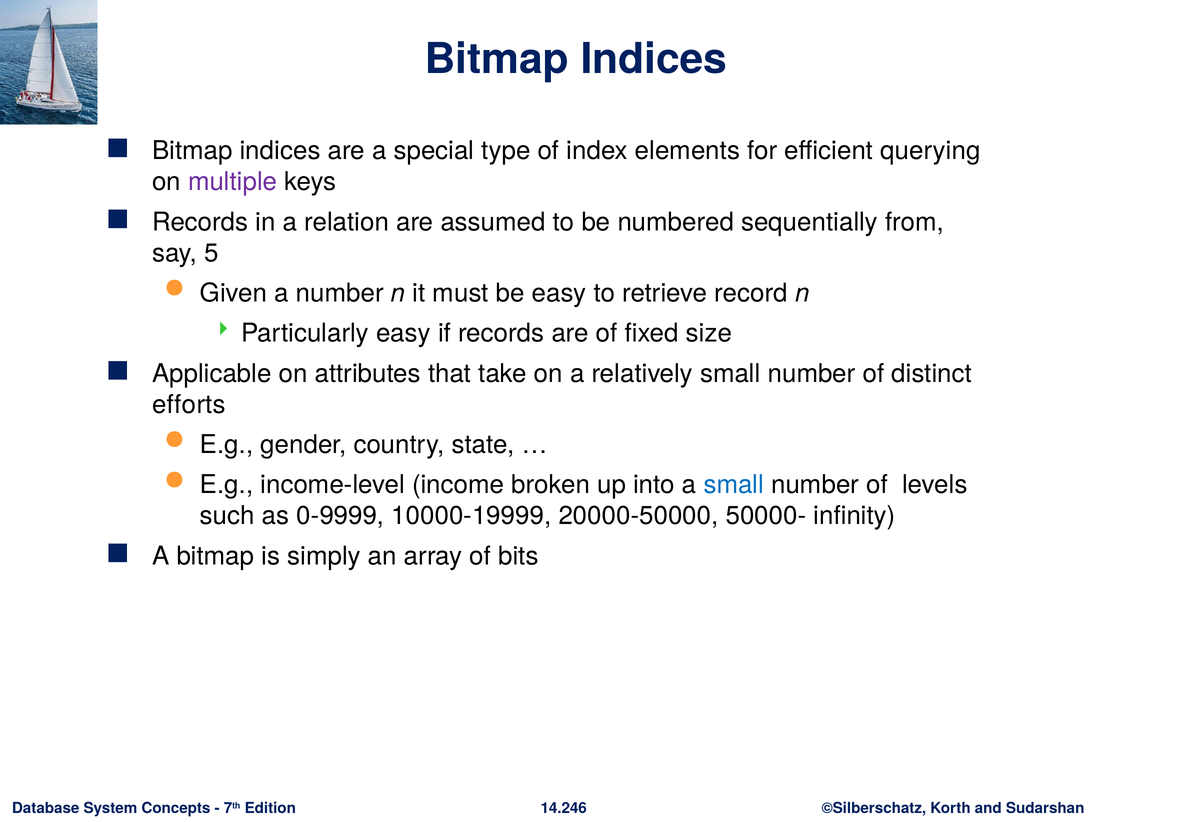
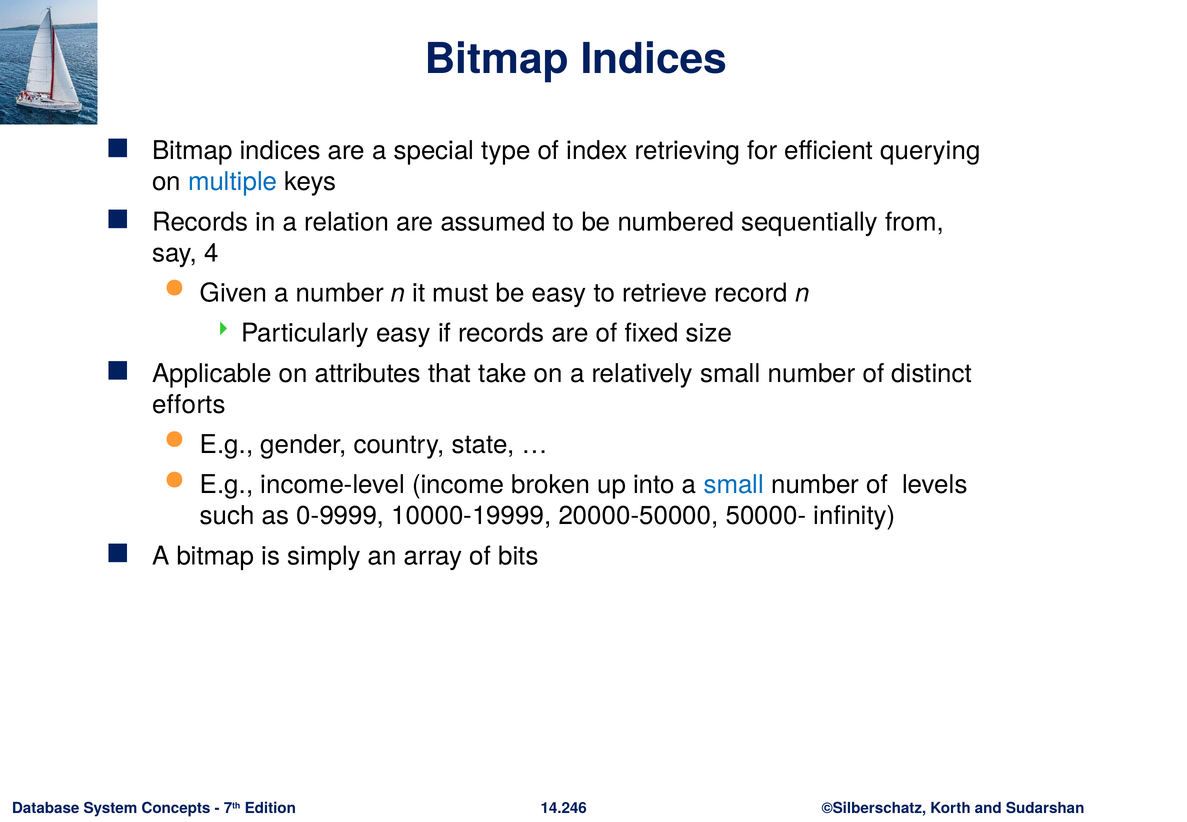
elements: elements -> retrieving
multiple colour: purple -> blue
5: 5 -> 4
